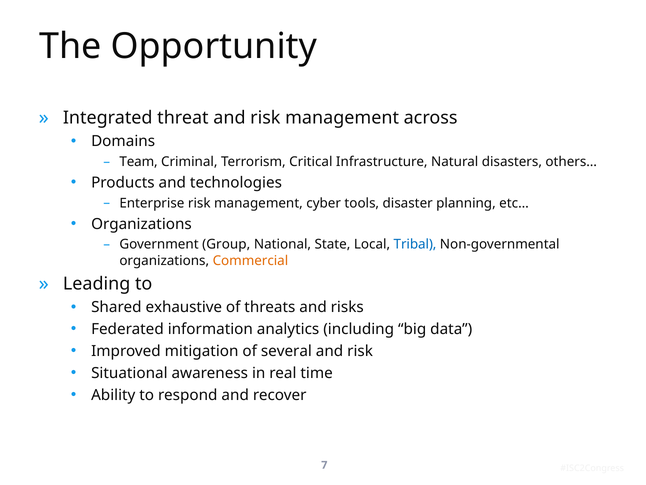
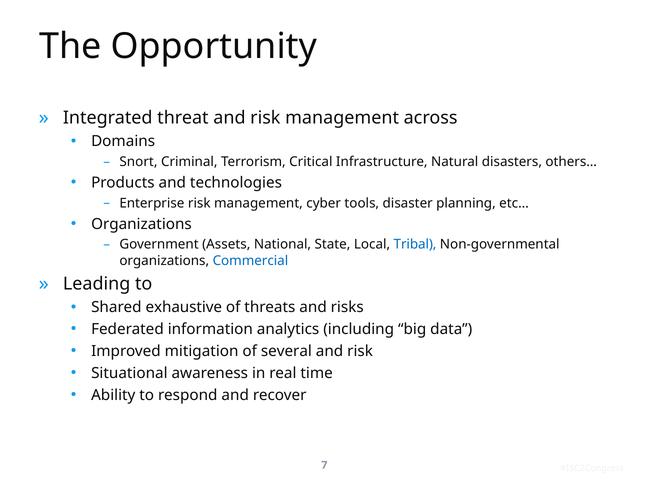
Team: Team -> Snort
Group: Group -> Assets
Commercial colour: orange -> blue
